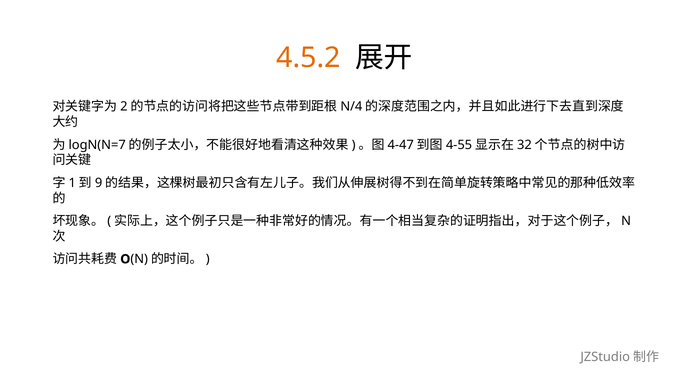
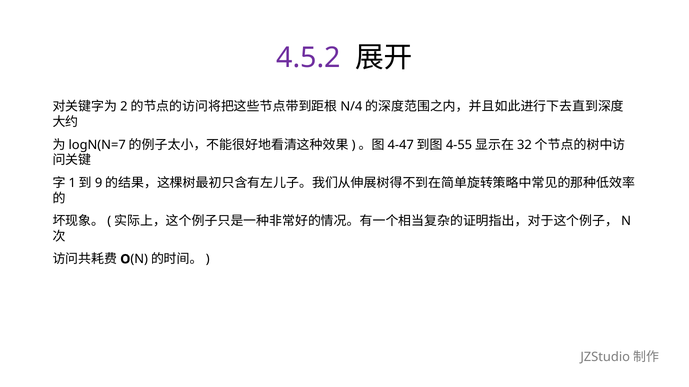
4.5.2 colour: orange -> purple
